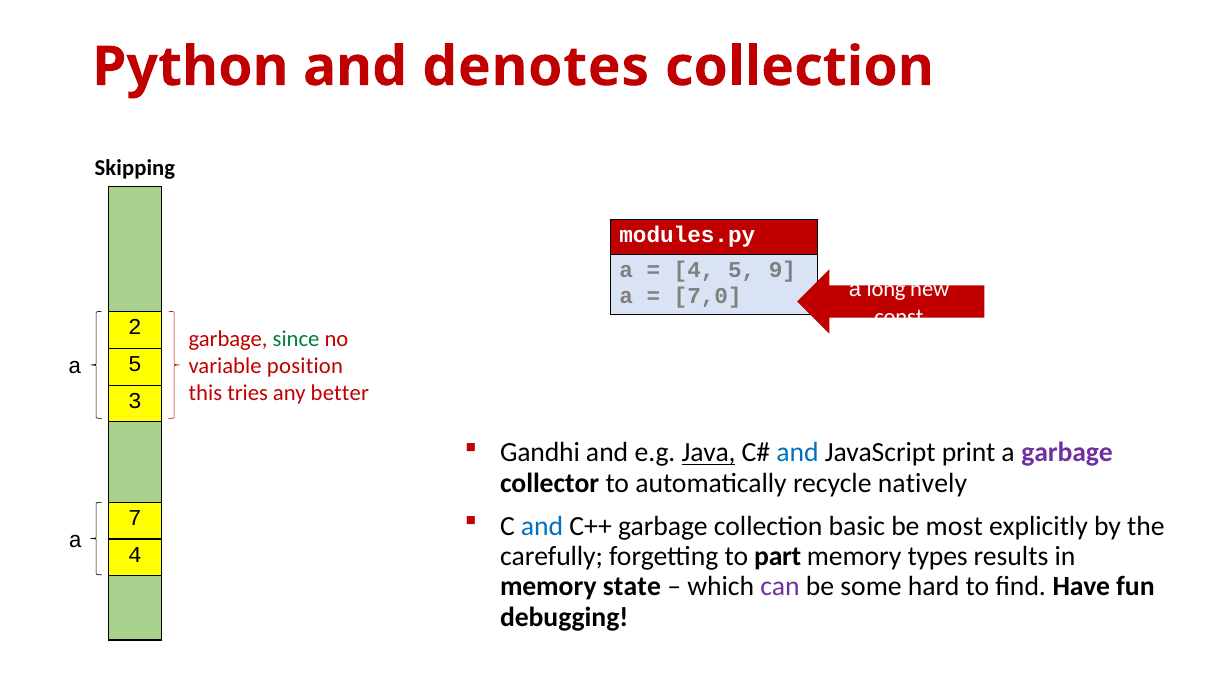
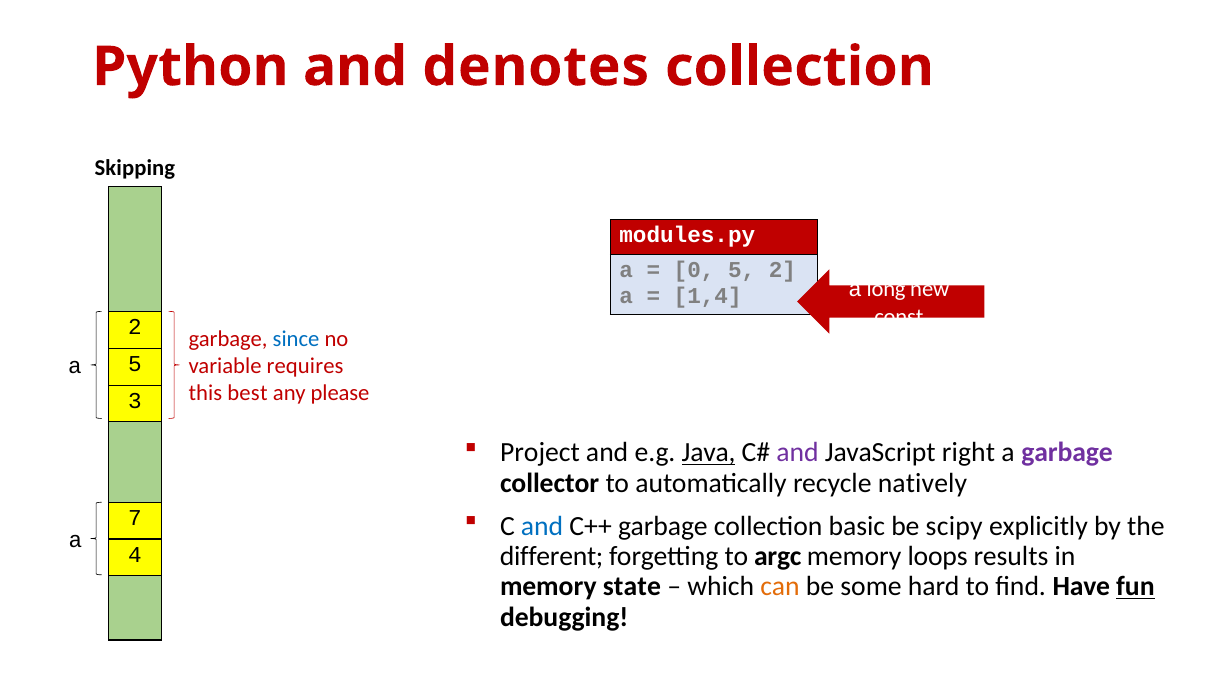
4 at (694, 270): 4 -> 0
5 9: 9 -> 2
7,0: 7,0 -> 1,4
since colour: green -> blue
position: position -> requires
tries: tries -> best
better: better -> please
Gandhi: Gandhi -> Project
and at (797, 452) colour: blue -> purple
print: print -> right
most: most -> scipy
carefully: carefully -> different
part: part -> argc
types: types -> loops
can colour: purple -> orange
fun underline: none -> present
